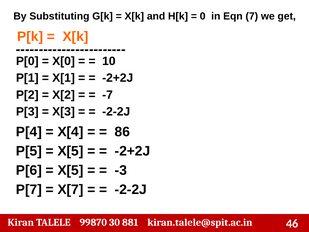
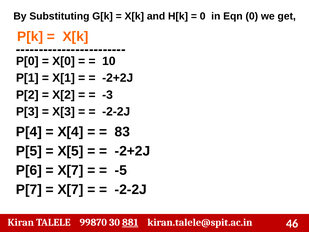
Eqn 7: 7 -> 0
-7: -7 -> -3
86: 86 -> 83
X[5 at (70, 170): X[5 -> X[7
-3: -3 -> -5
881 underline: none -> present
